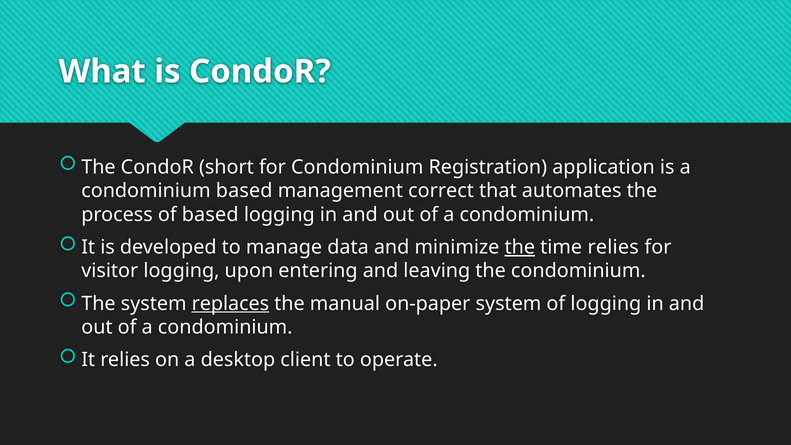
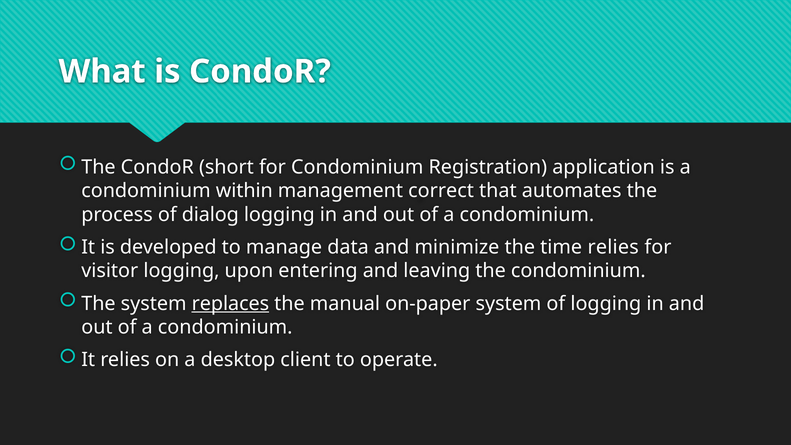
condominium based: based -> within
of based: based -> dialog
the at (520, 247) underline: present -> none
